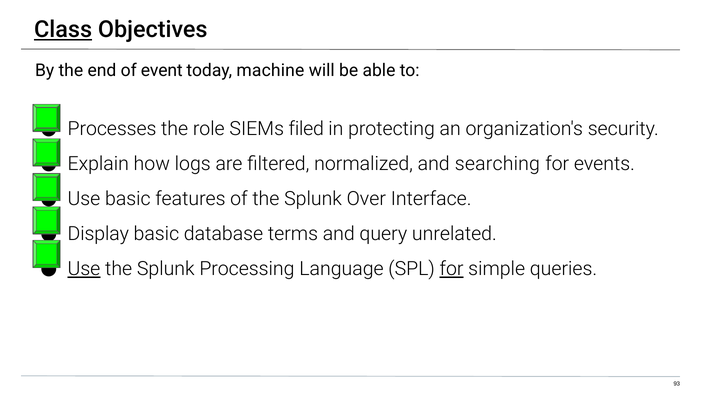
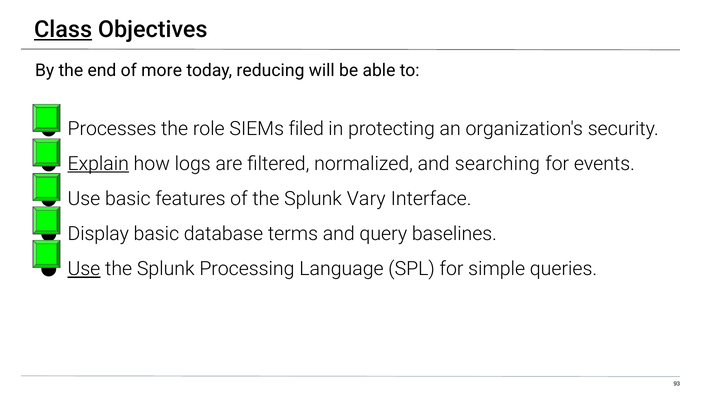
event: event -> more
machine: machine -> reducing
Explain underline: none -> present
Over: Over -> Vary
unrelated: unrelated -> baselines
for at (452, 269) underline: present -> none
